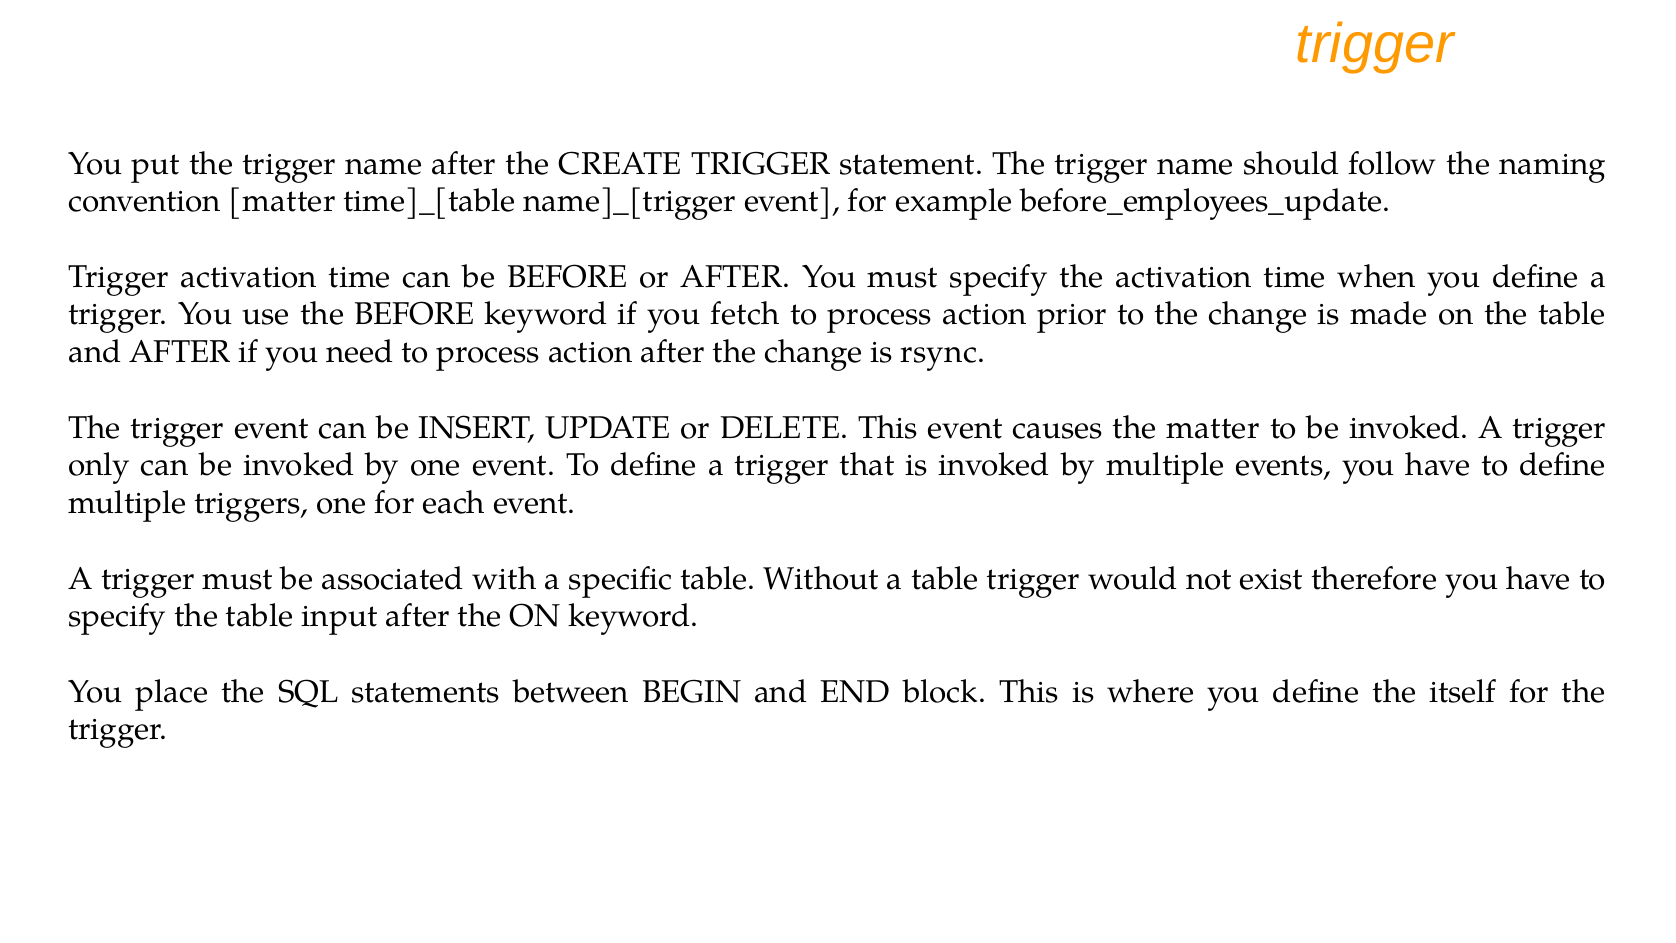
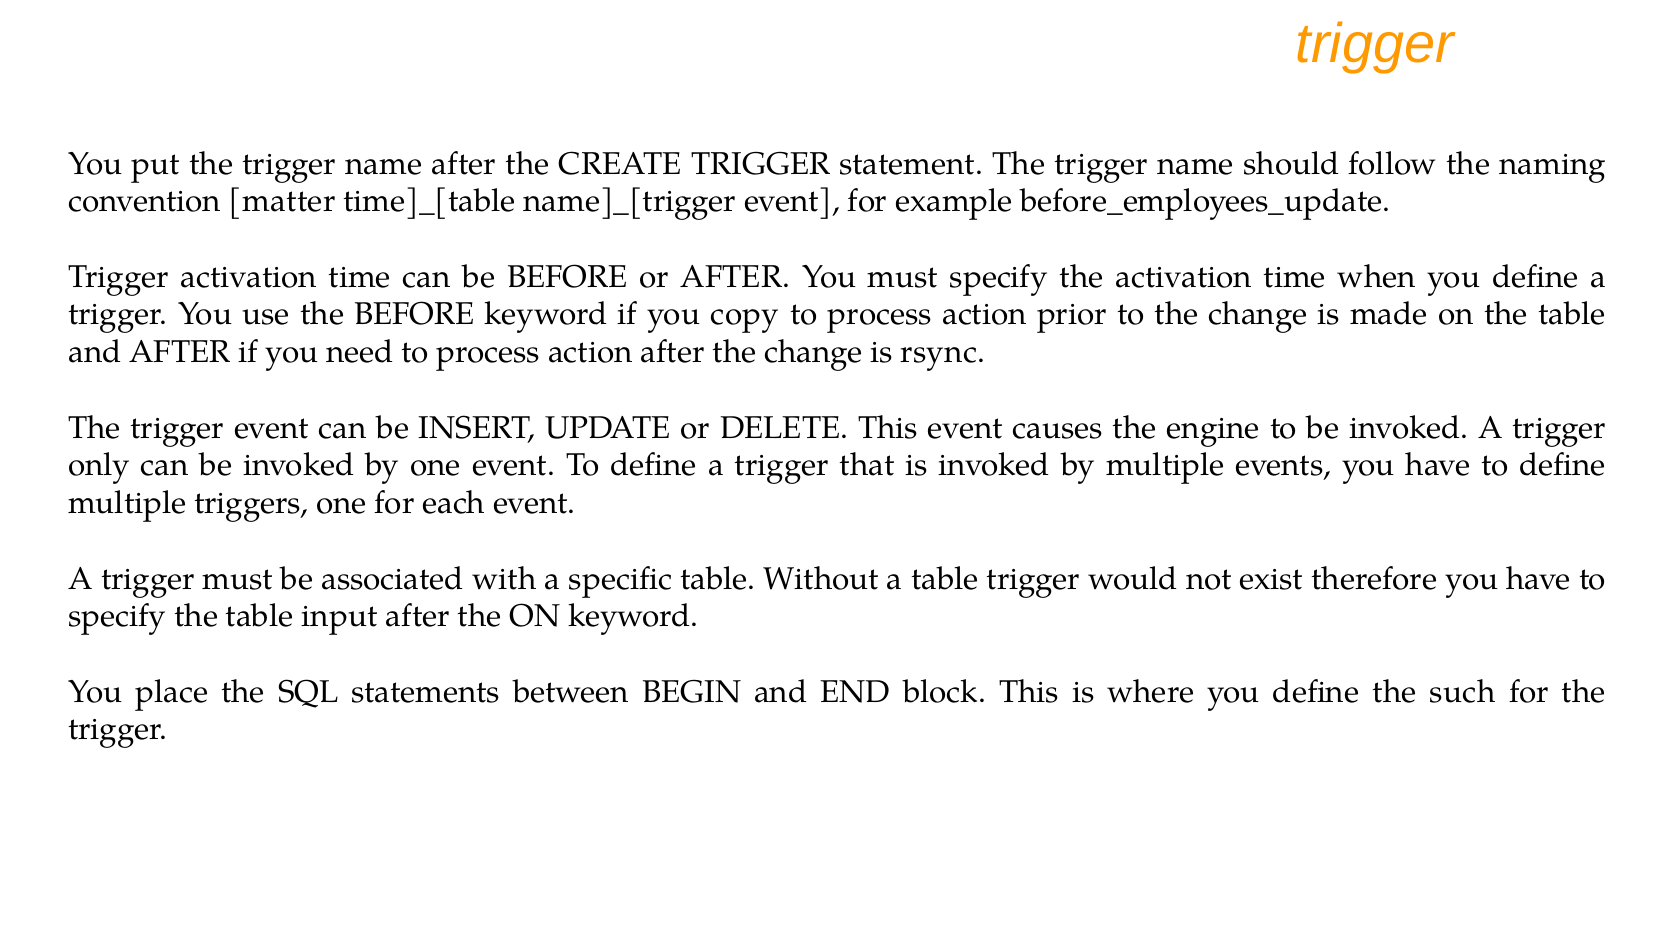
fetch: fetch -> copy
the matter: matter -> engine
itself: itself -> such
